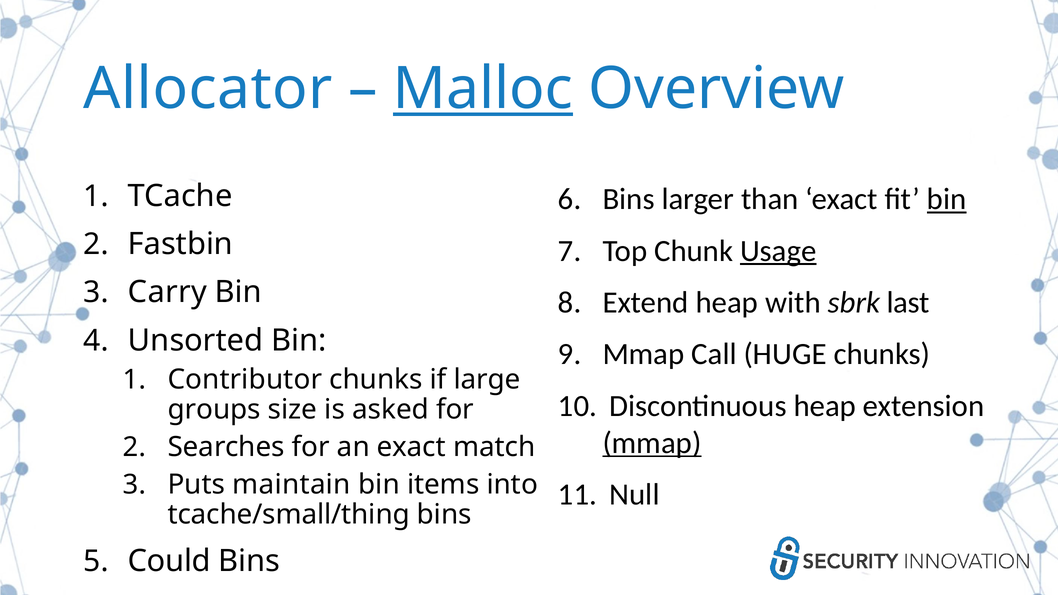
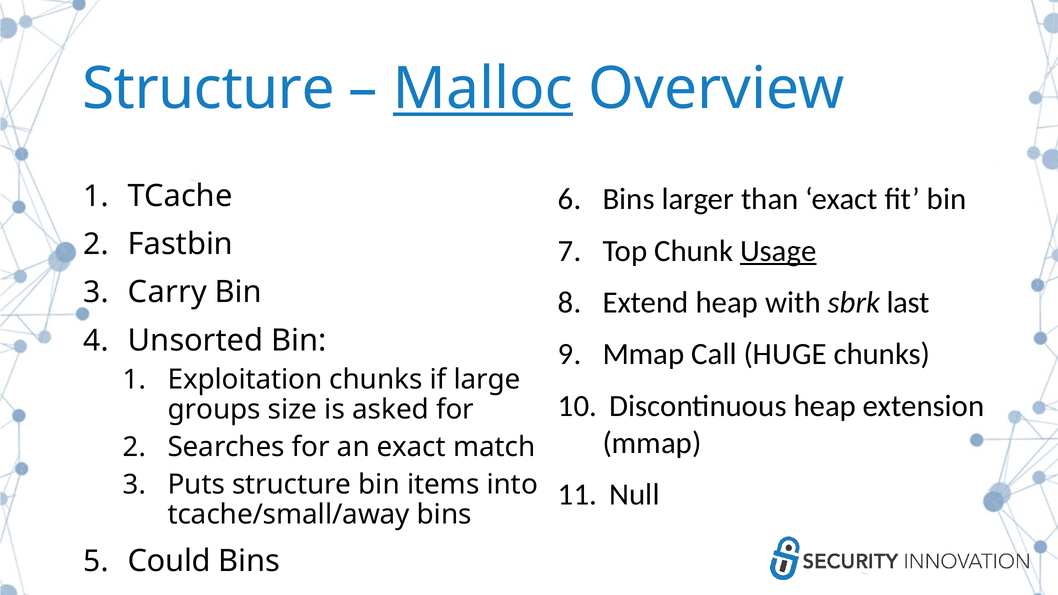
Allocator at (208, 89): Allocator -> Structure
bin at (947, 199) underline: present -> none
Contributor: Contributor -> Exploitation
mmap at (652, 443) underline: present -> none
Puts maintain: maintain -> structure
tcache/small/thing: tcache/small/thing -> tcache/small/away
